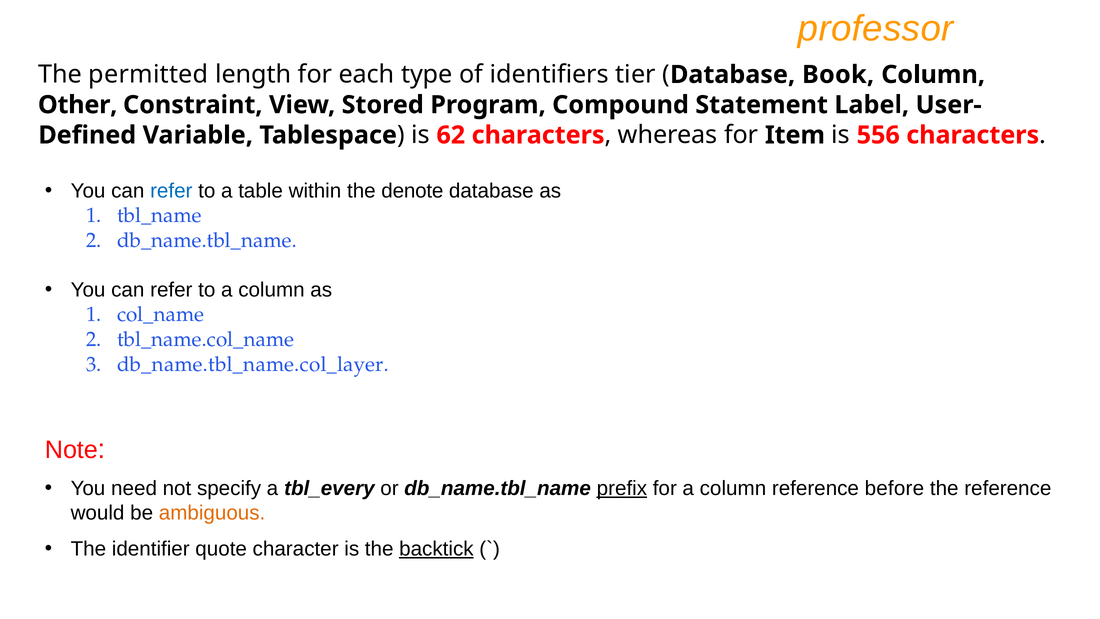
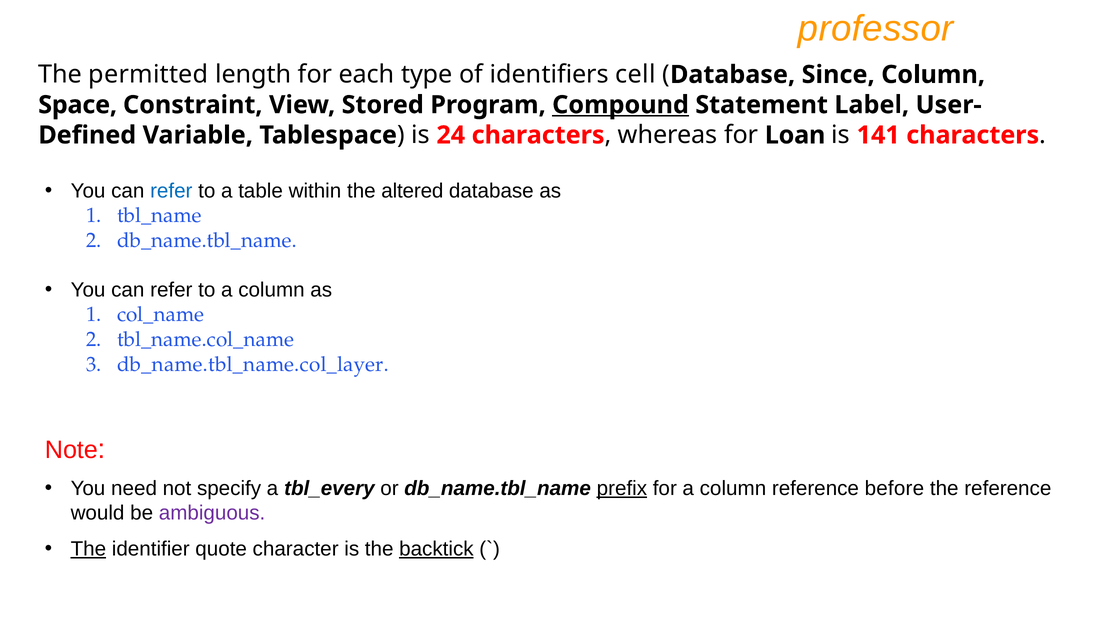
tier: tier -> cell
Book: Book -> Since
Other: Other -> Space
Compound underline: none -> present
62: 62 -> 24
Item: Item -> Loan
556: 556 -> 141
denote: denote -> altered
ambiguous colour: orange -> purple
The at (88, 549) underline: none -> present
